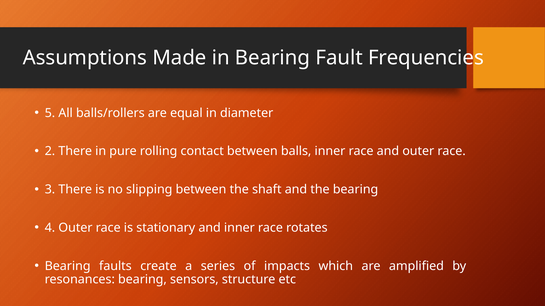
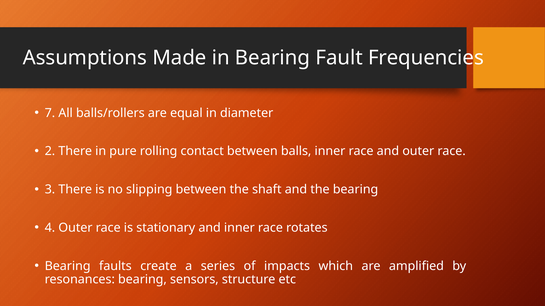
5: 5 -> 7
